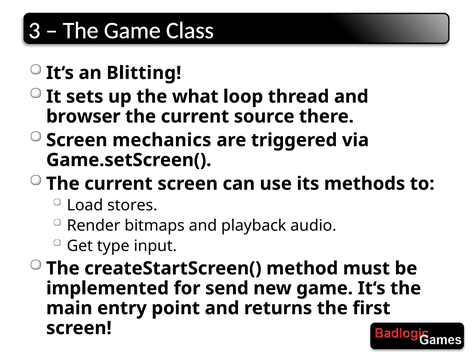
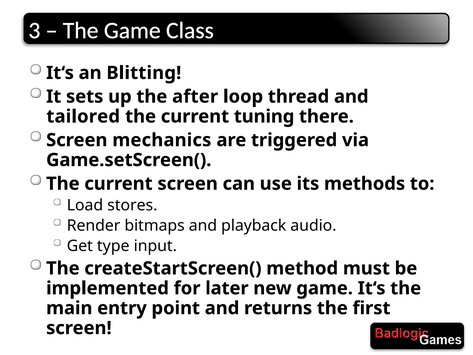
what: what -> after
browser: browser -> tailored
source: source -> tuning
send: send -> later
